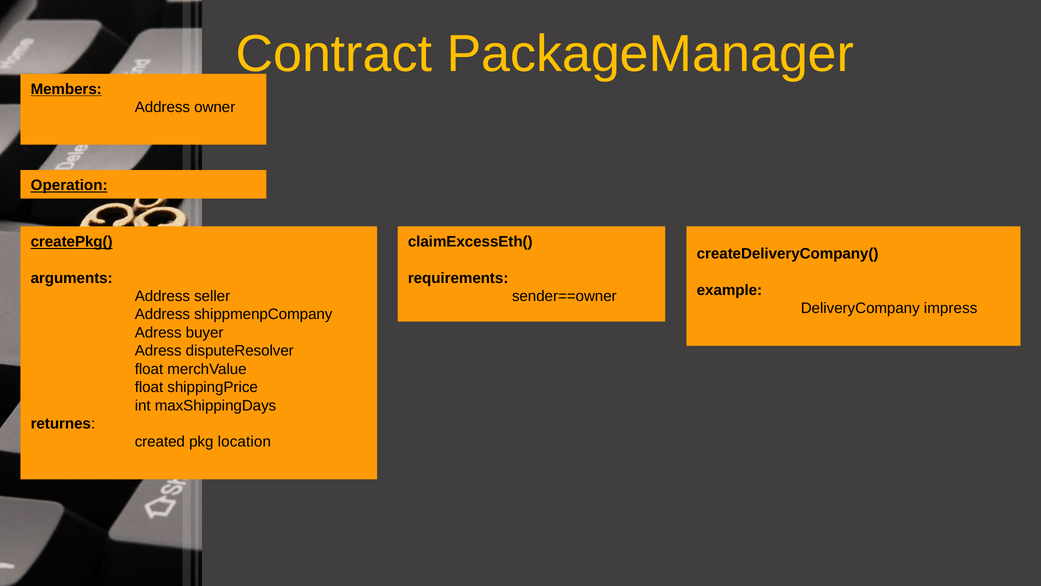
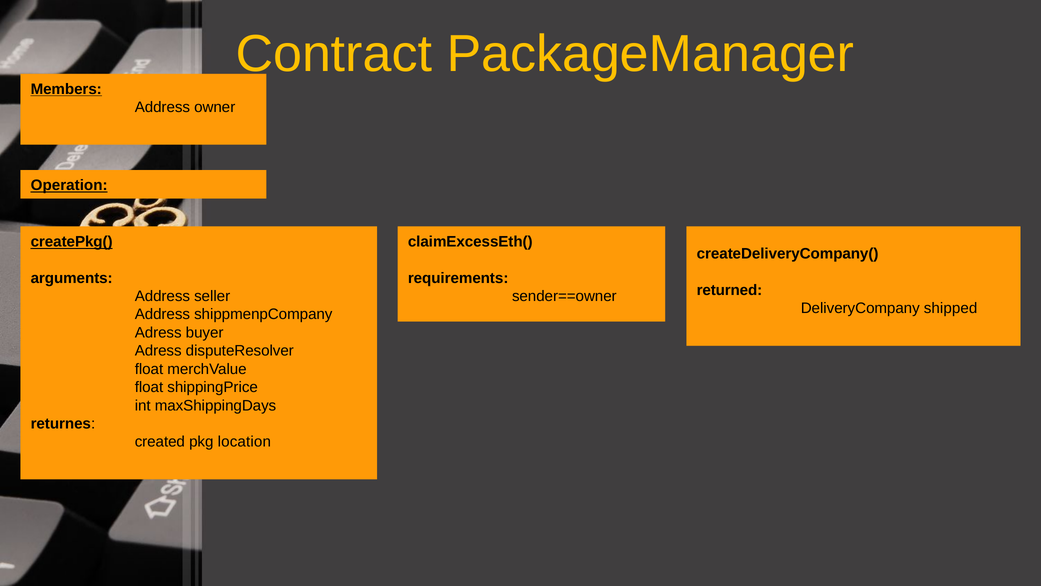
example: example -> returned
impress: impress -> shipped
